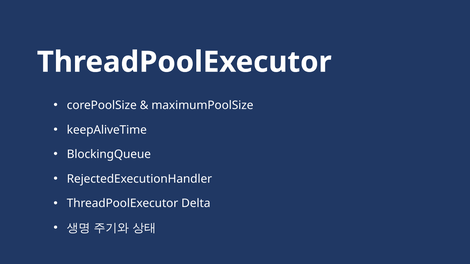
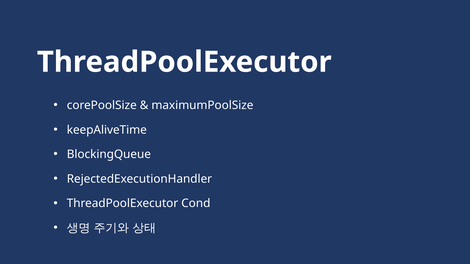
Delta: Delta -> Cond
